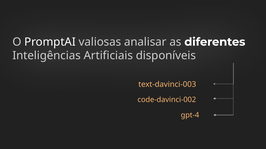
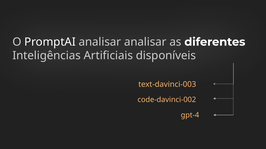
PromptAI valiosas: valiosas -> analisar
